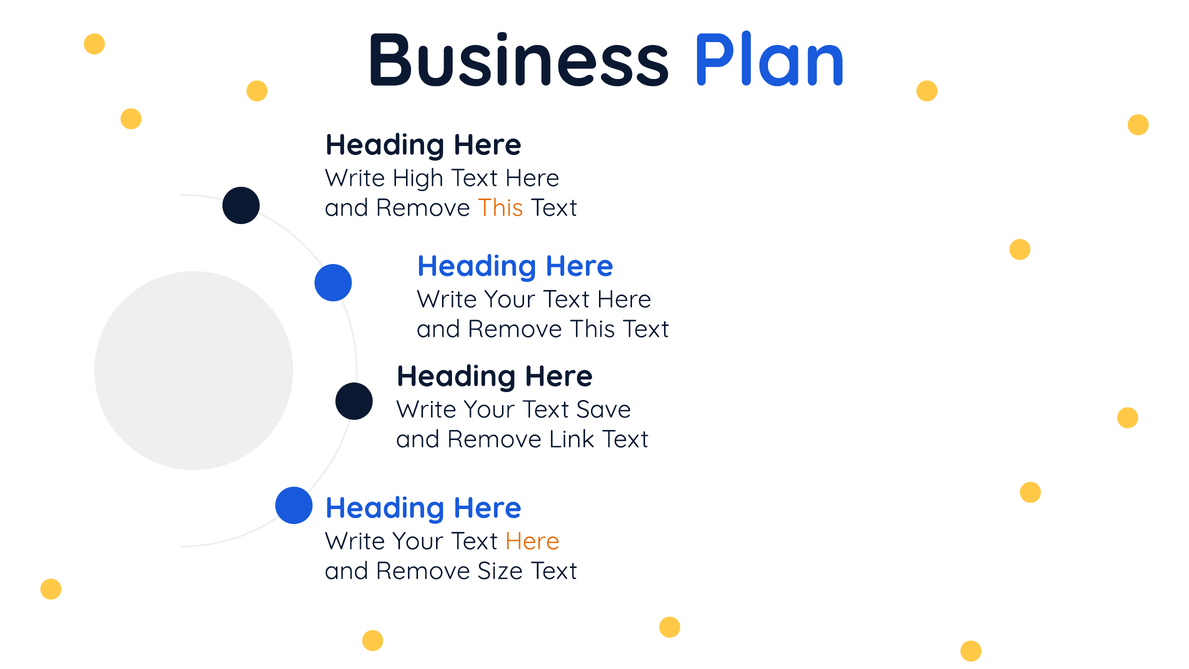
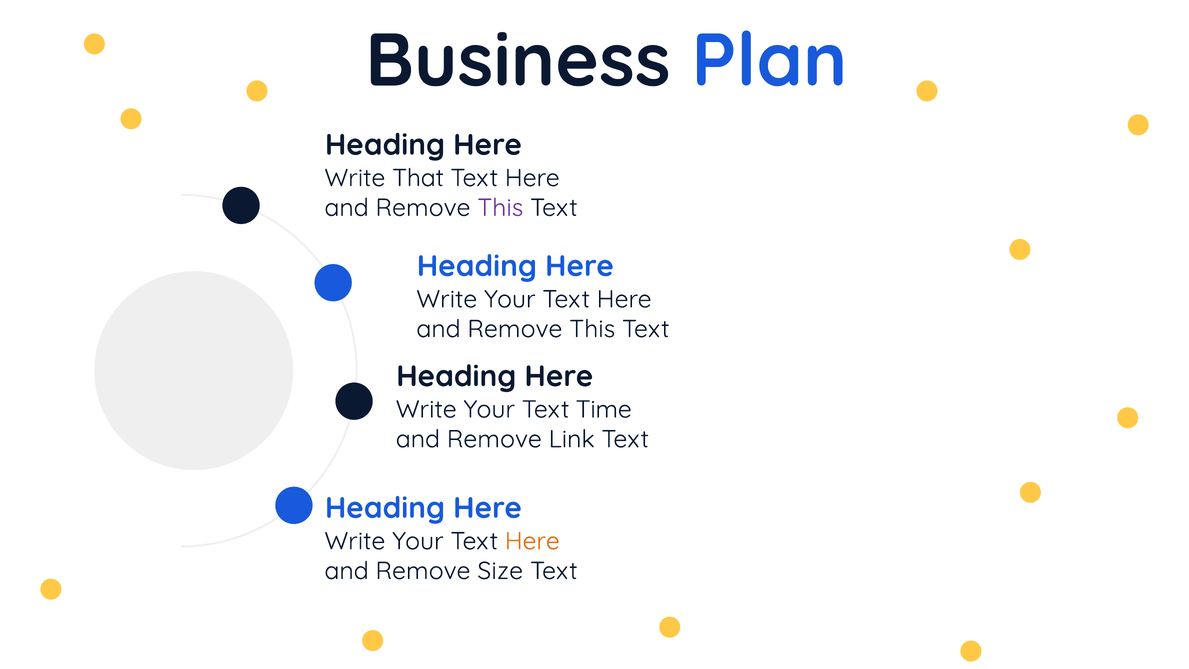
High: High -> That
This at (500, 208) colour: orange -> purple
Save: Save -> Time
